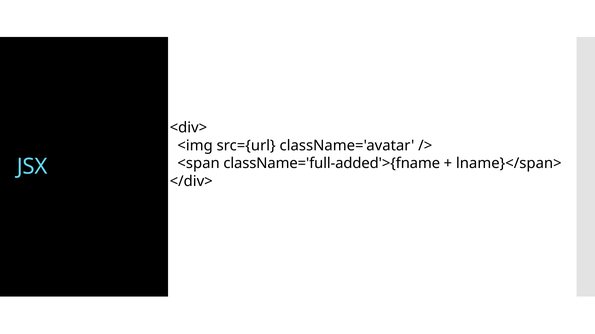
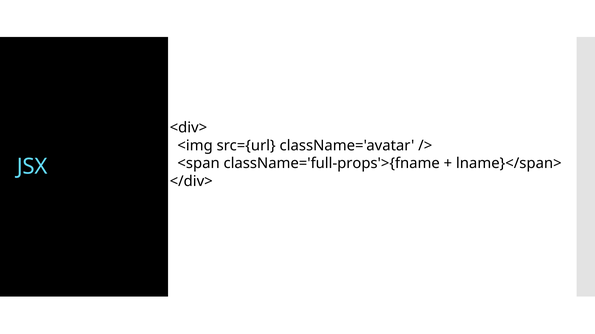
className='full-added'>{fname: className='full-added'>{fname -> className='full-props'>{fname
